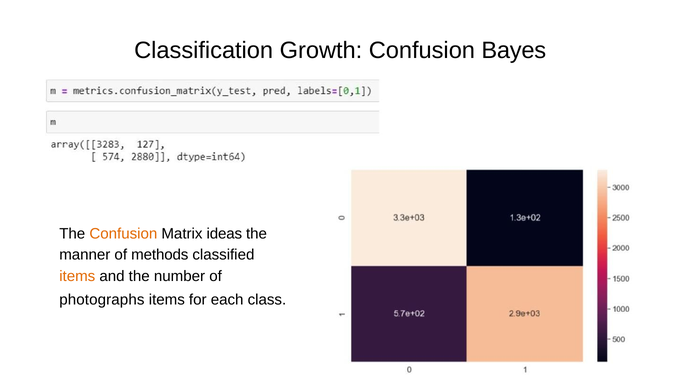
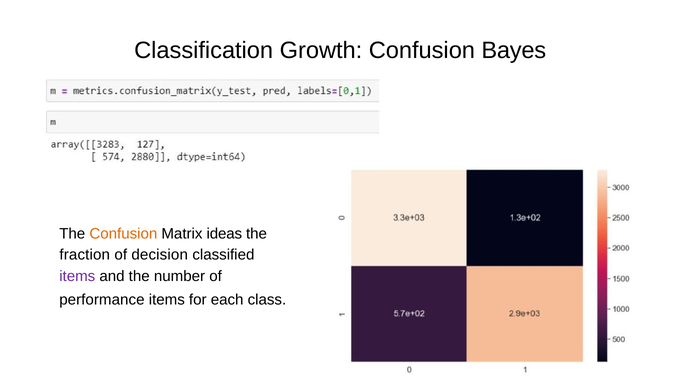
manner: manner -> fraction
methods: methods -> decision
items at (77, 276) colour: orange -> purple
photographs: photographs -> performance
